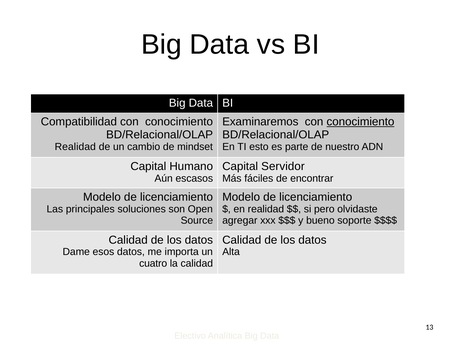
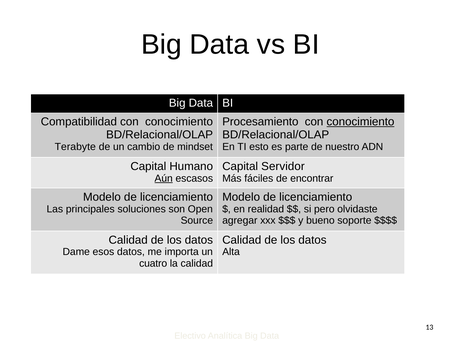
Examinaremos: Examinaremos -> Procesamiento
Realidad at (75, 147): Realidad -> Terabyte
Aún underline: none -> present
